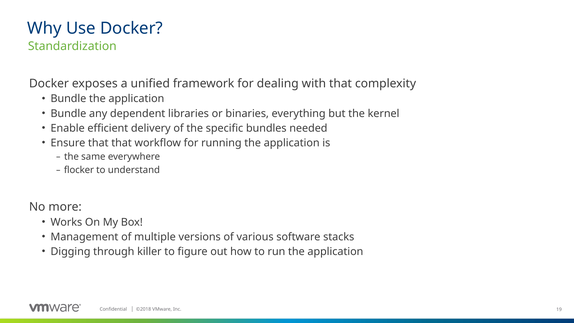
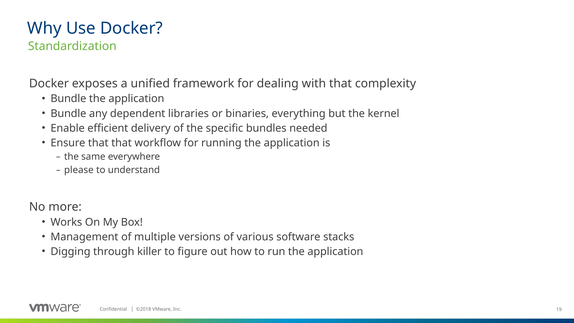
flocker: flocker -> please
